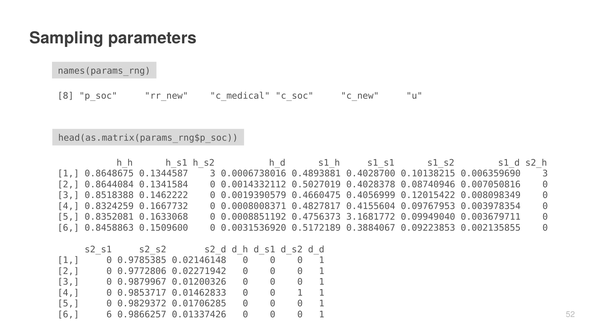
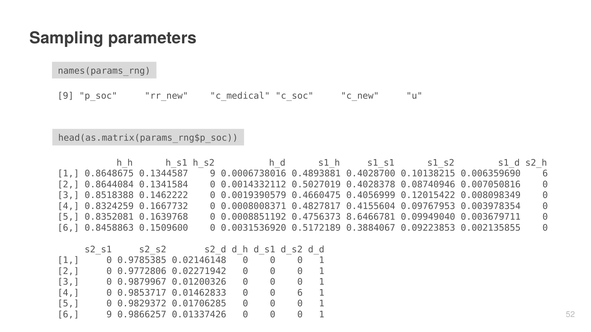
8 at (66, 96): 8 -> 9
0.1344587 3: 3 -> 9
0.006359690 3: 3 -> 6
0.1633068: 0.1633068 -> 0.1639768
3.1681772: 3.1681772 -> 8.6466781
0.01462833 0 0 1: 1 -> 6
6 6: 6 -> 9
